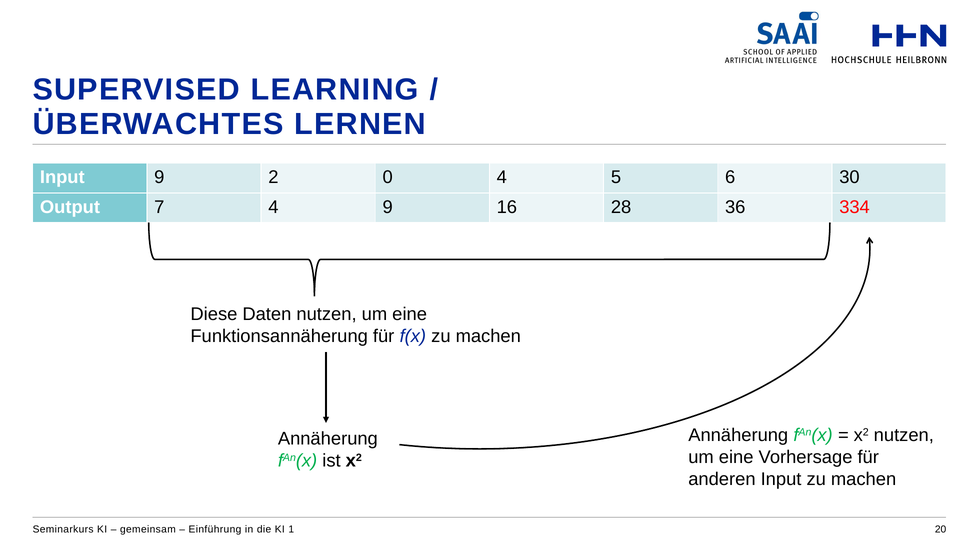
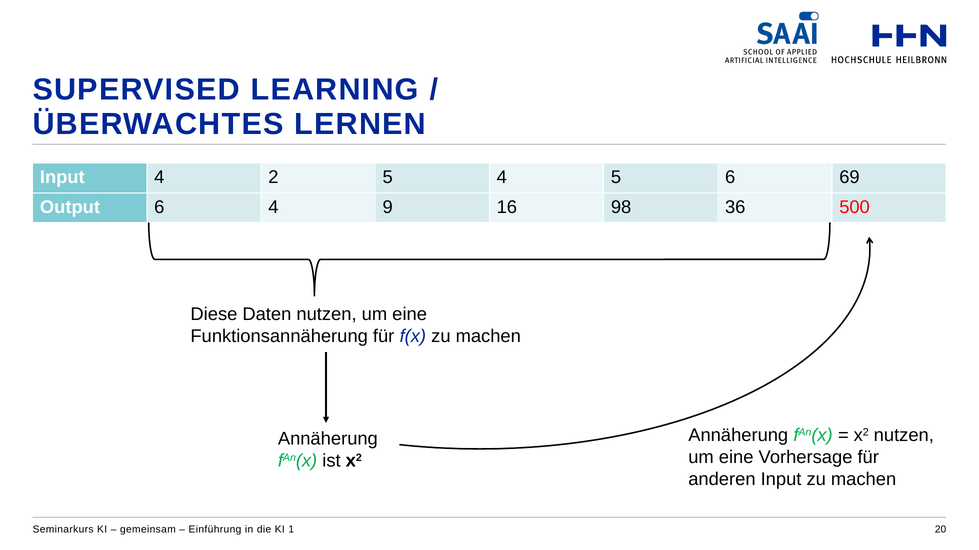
Input 9: 9 -> 4
2 0: 0 -> 5
30: 30 -> 69
Output 7: 7 -> 6
28: 28 -> 98
334: 334 -> 500
